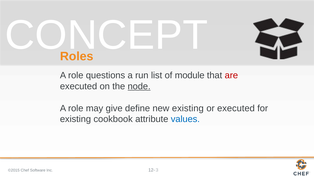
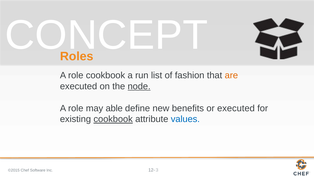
role questions: questions -> cookbook
module: module -> fashion
are colour: red -> orange
give: give -> able
new existing: existing -> benefits
cookbook at (113, 120) underline: none -> present
